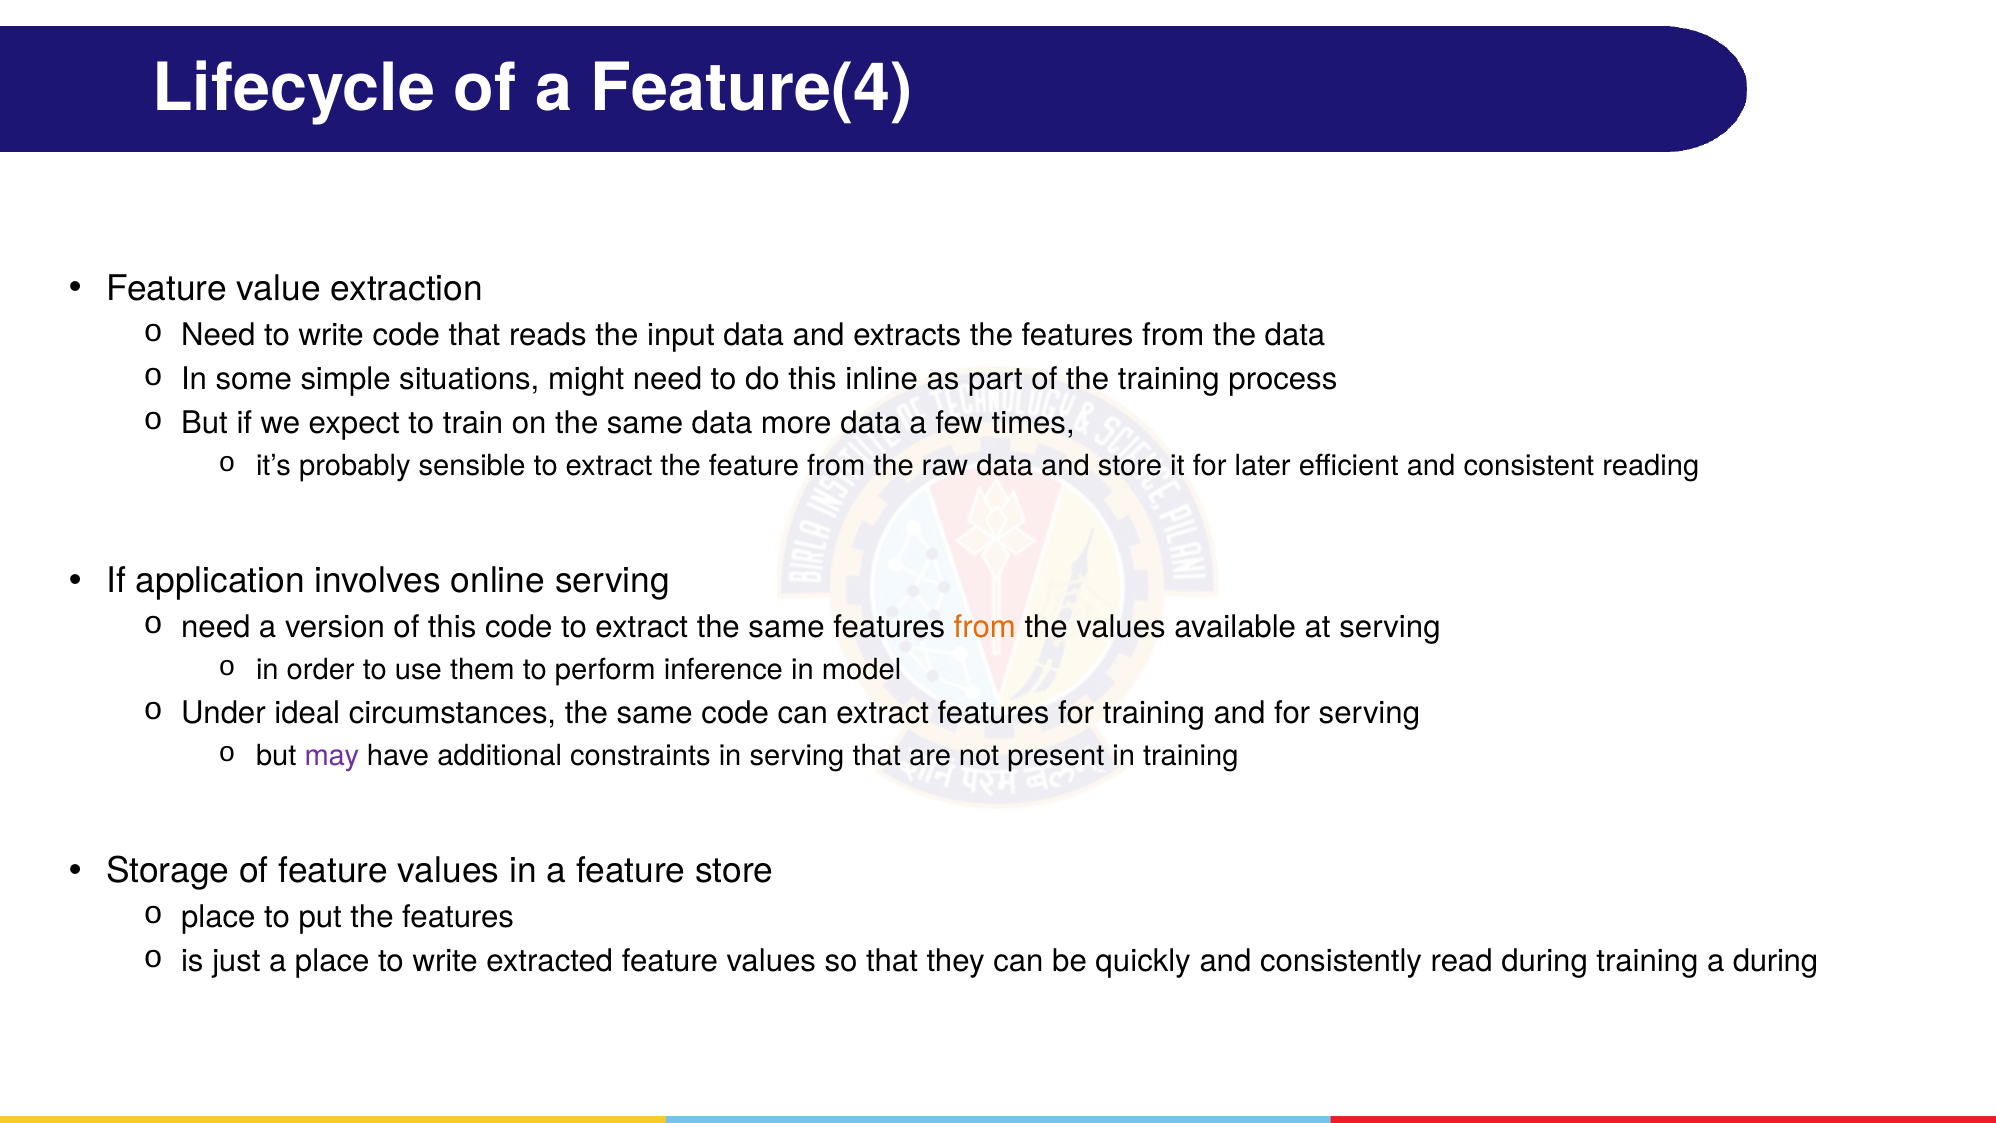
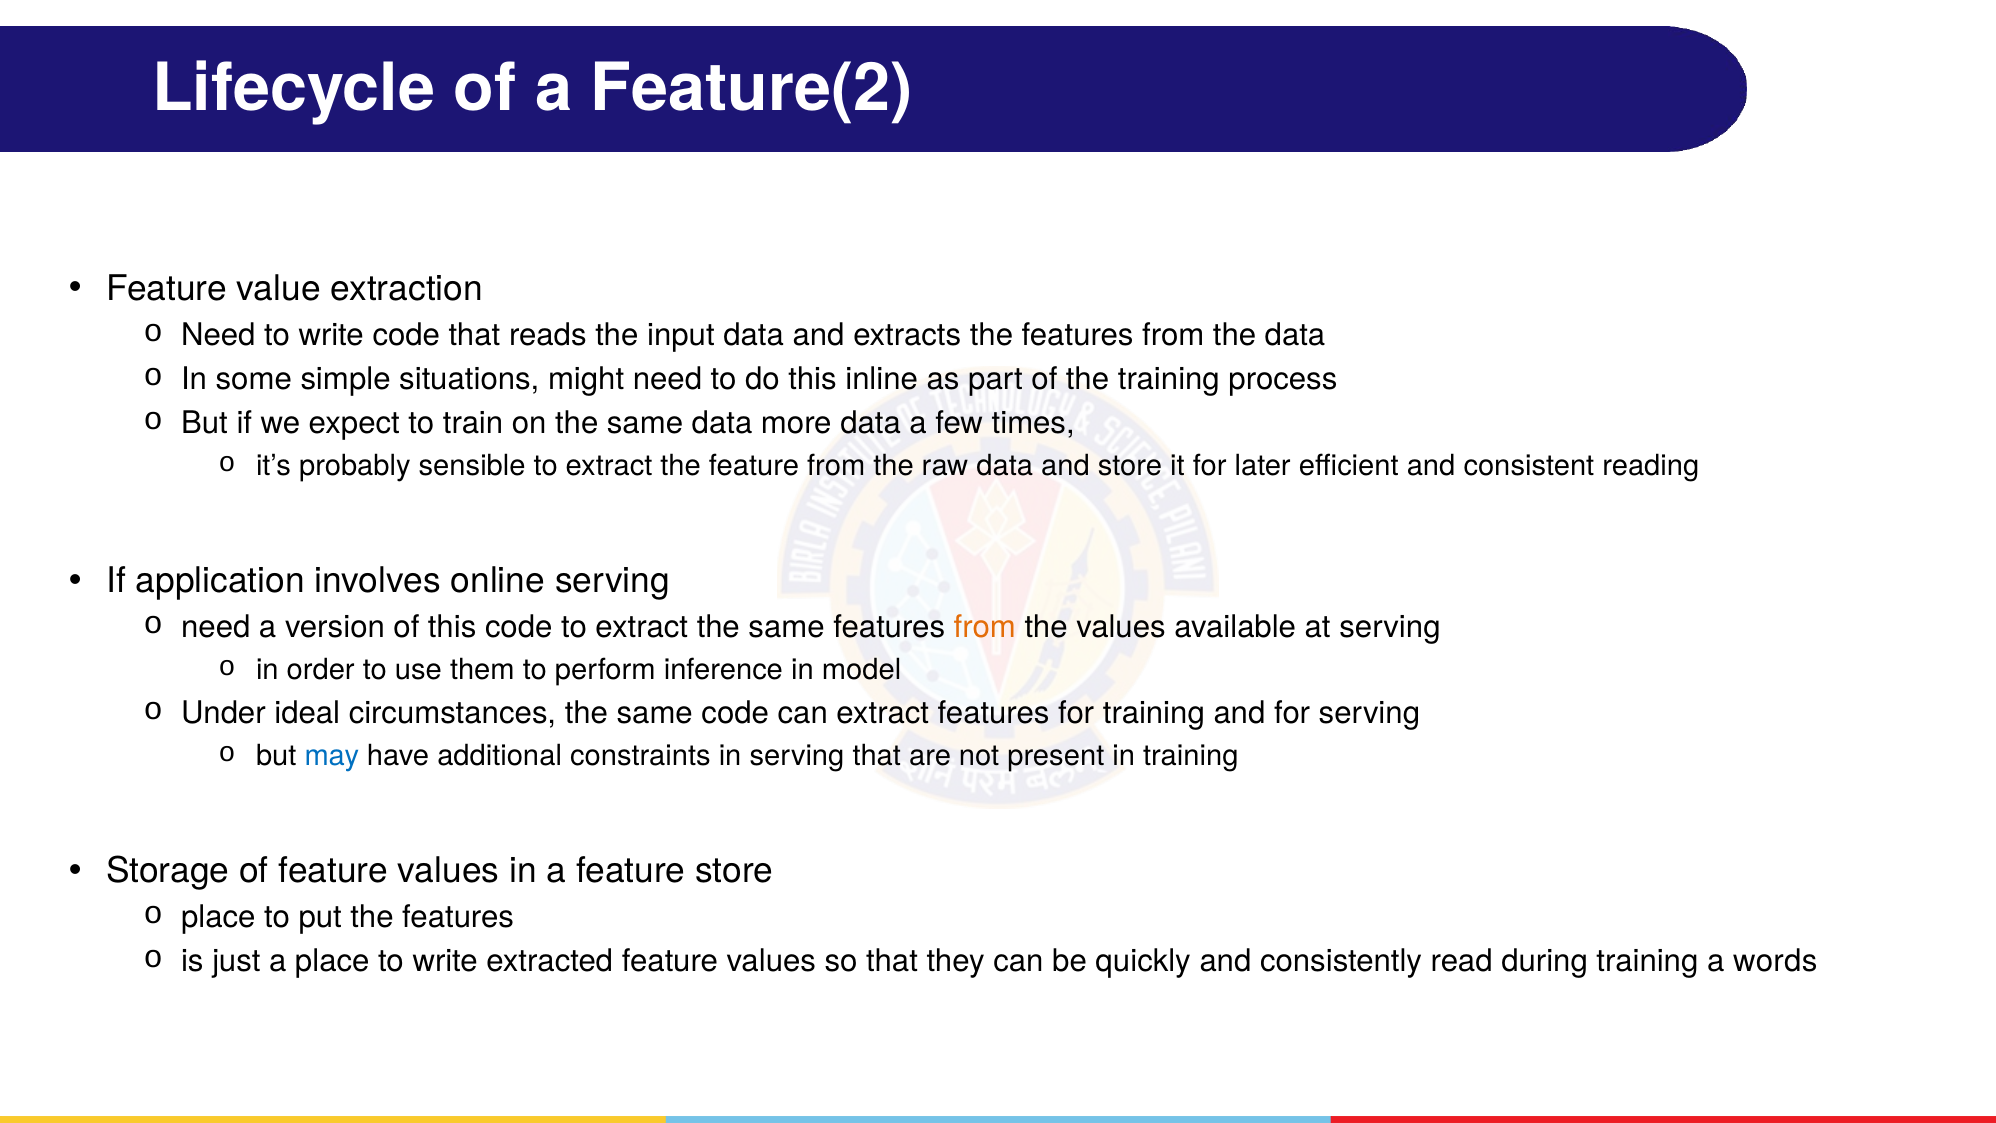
Feature(4: Feature(4 -> Feature(2
may colour: purple -> blue
a during: during -> words
